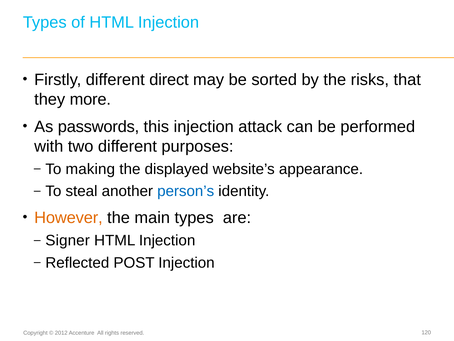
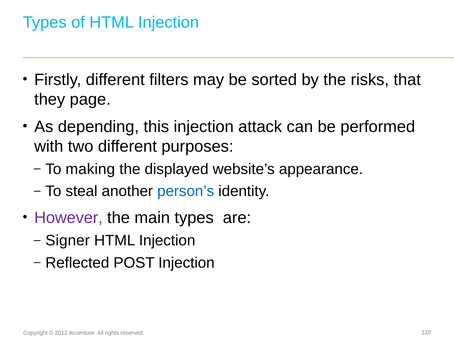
direct: direct -> filters
more: more -> page
passwords: passwords -> depending
However colour: orange -> purple
